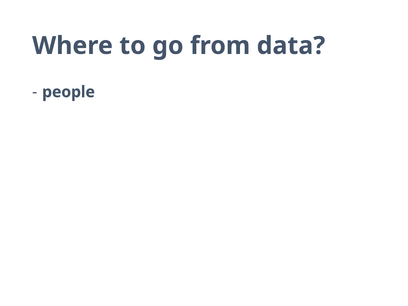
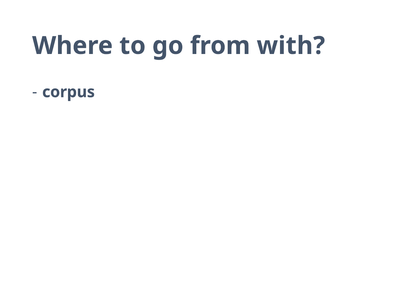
data: data -> with
people: people -> corpus
